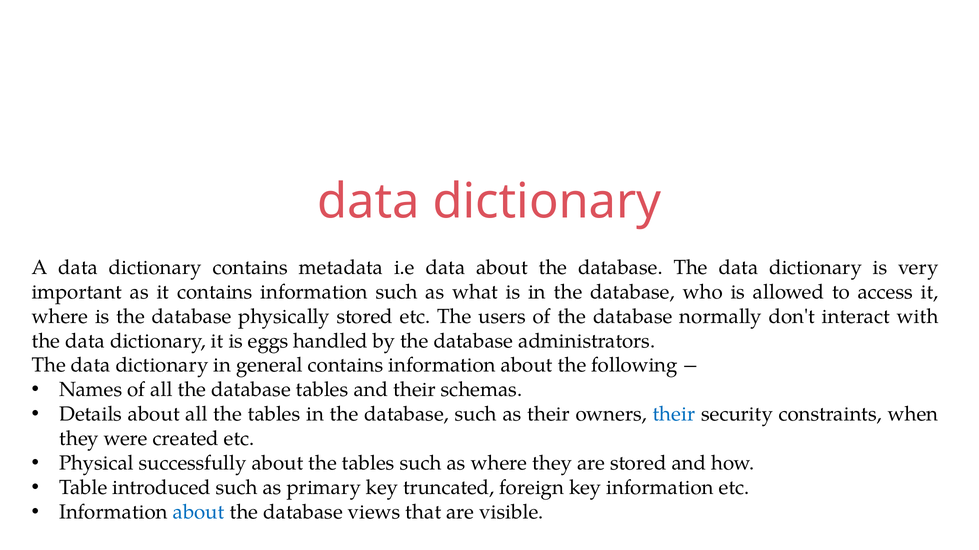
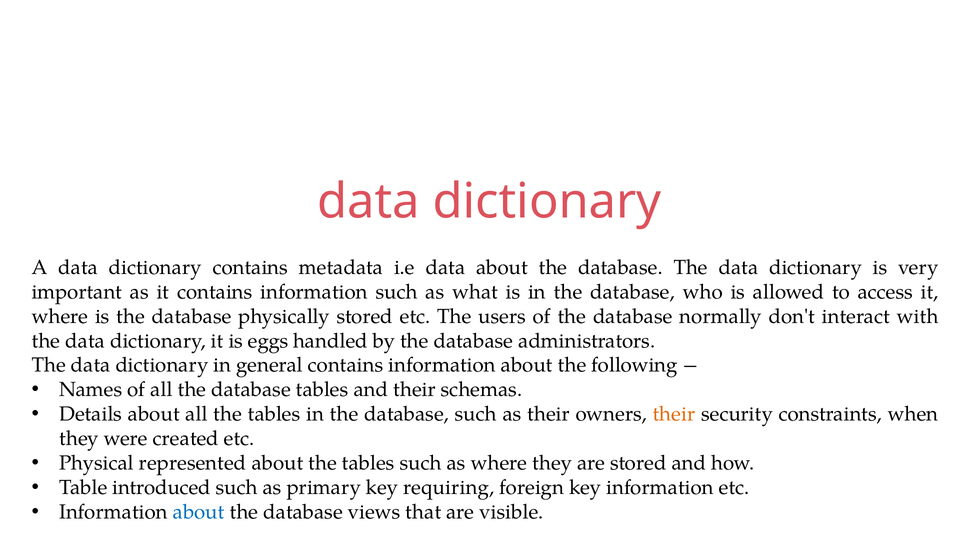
their at (674, 415) colour: blue -> orange
successfully: successfully -> represented
truncated: truncated -> requiring
